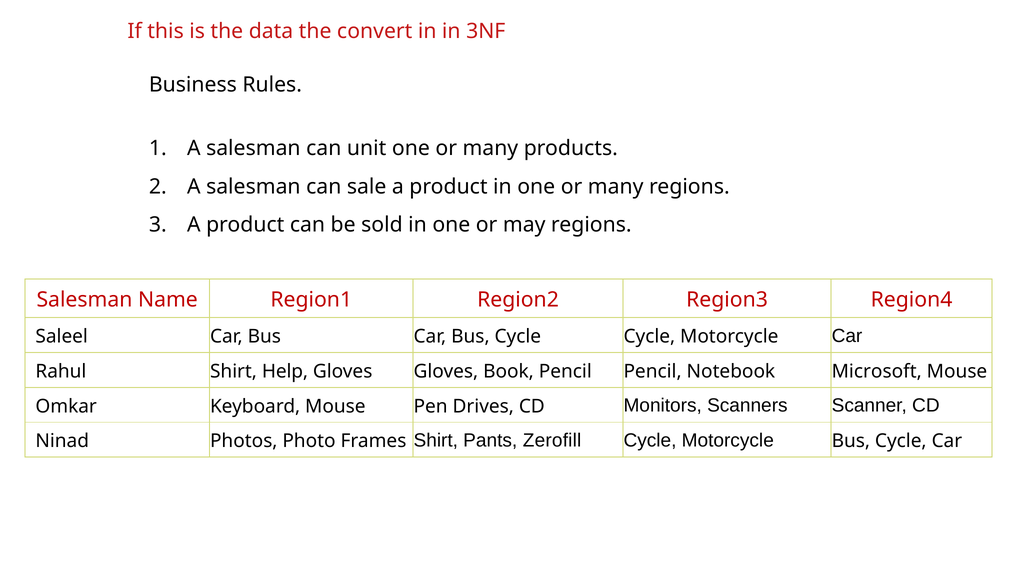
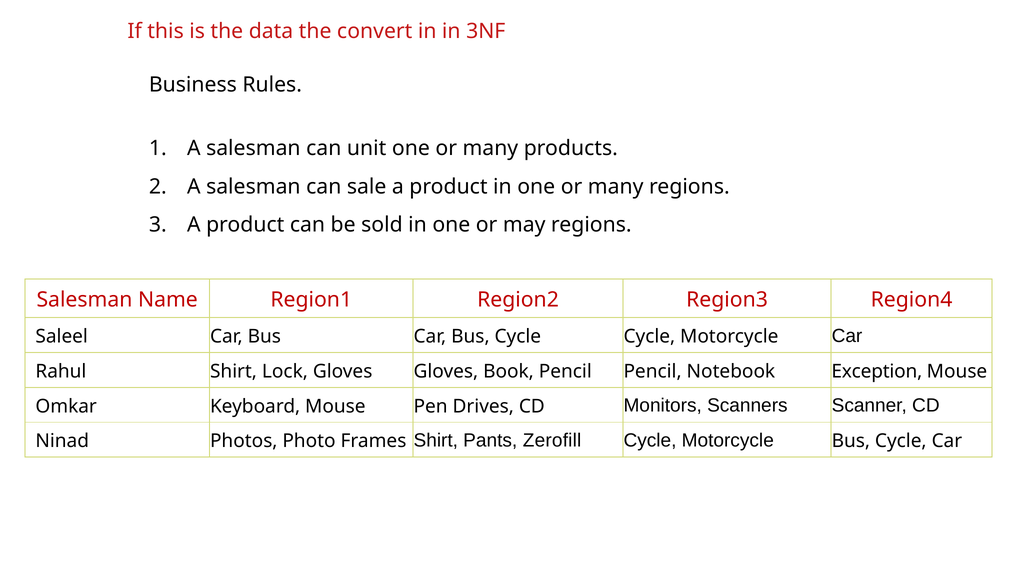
Help: Help -> Lock
Microsoft: Microsoft -> Exception
